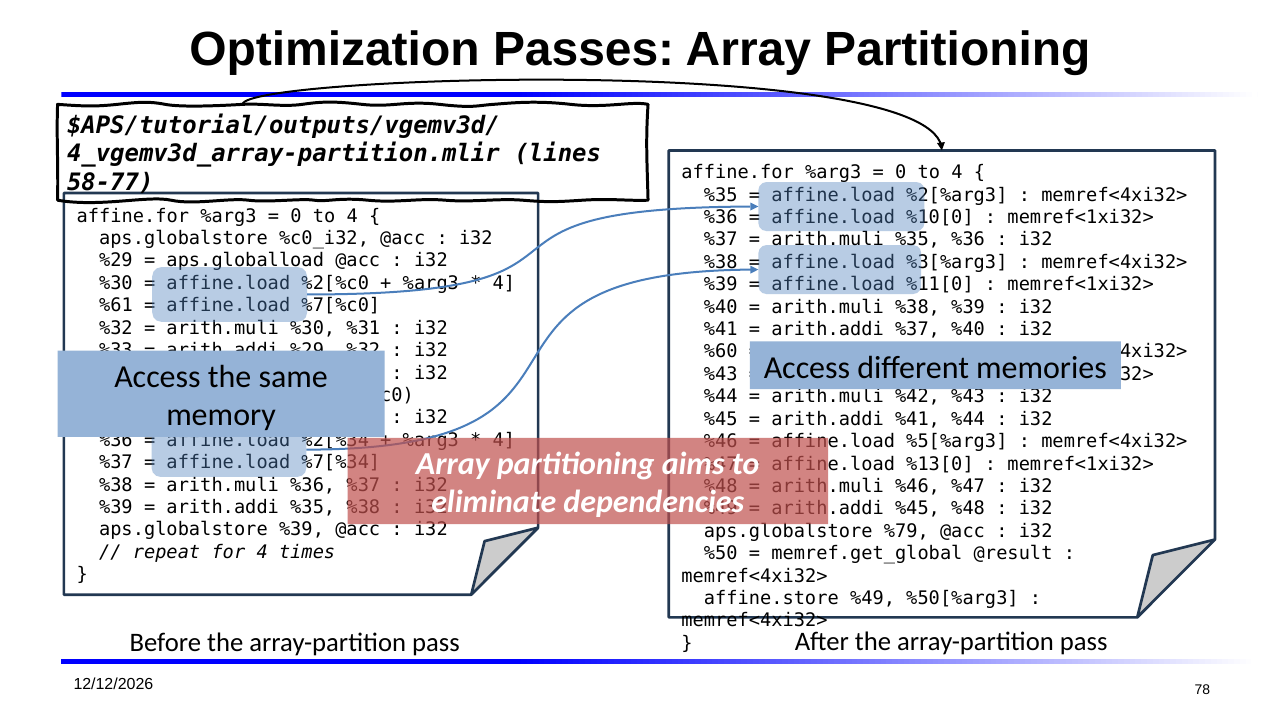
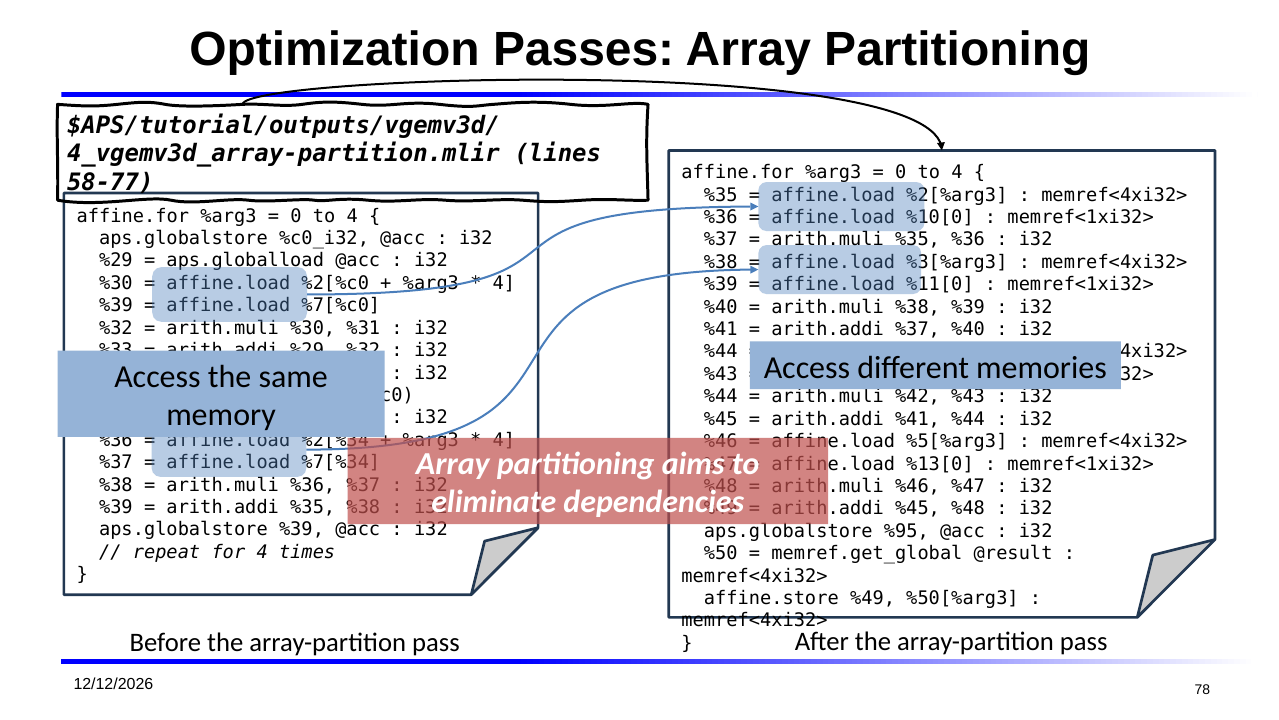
%61 at (116, 305): %61 -> %39
%60 at (721, 352): %60 -> %44
%79: %79 -> %95
